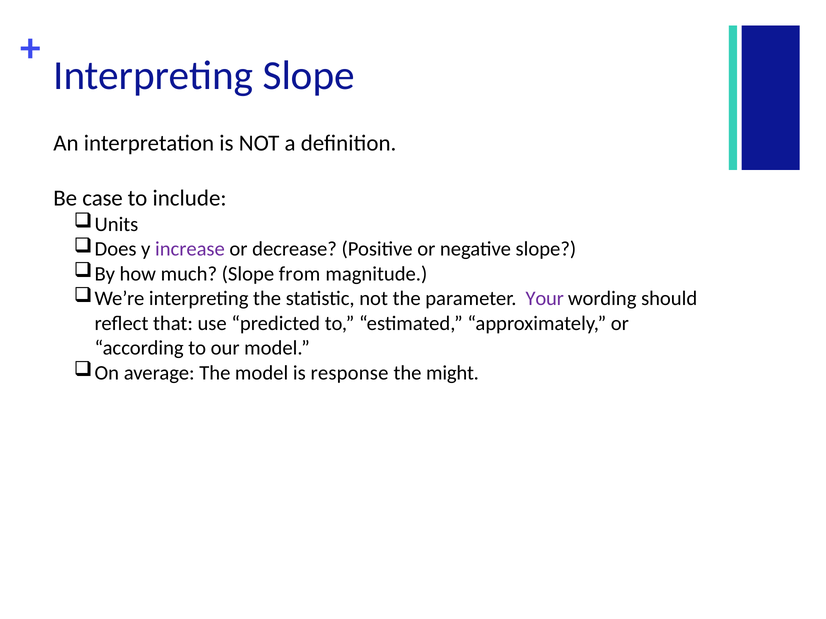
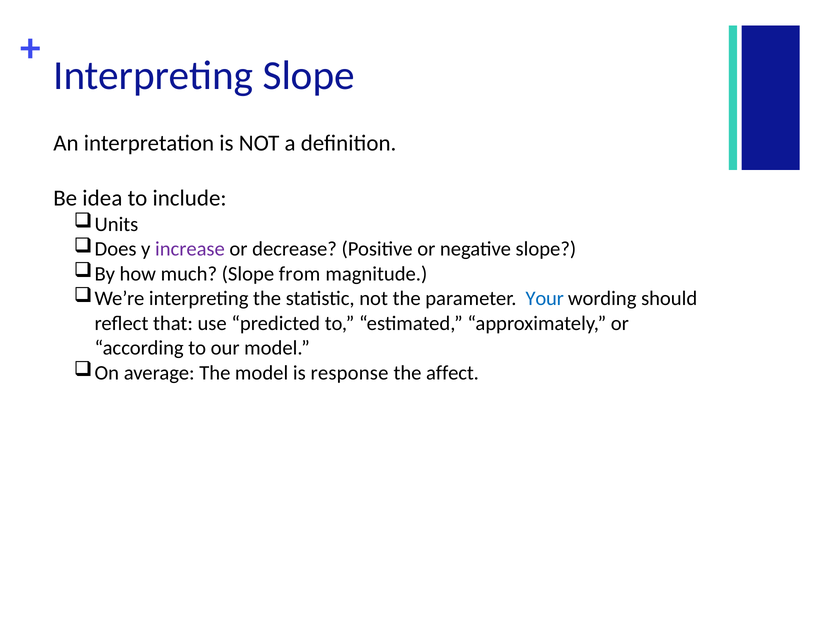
case: case -> idea
Your colour: purple -> blue
might: might -> affect
